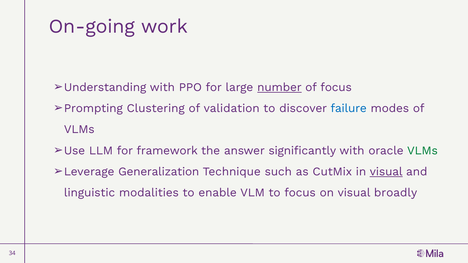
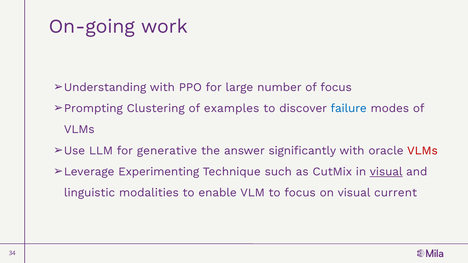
number underline: present -> none
validation: validation -> examples
framework: framework -> generative
VLMs at (422, 151) colour: green -> red
Generalization: Generalization -> Experimenting
broadly: broadly -> current
